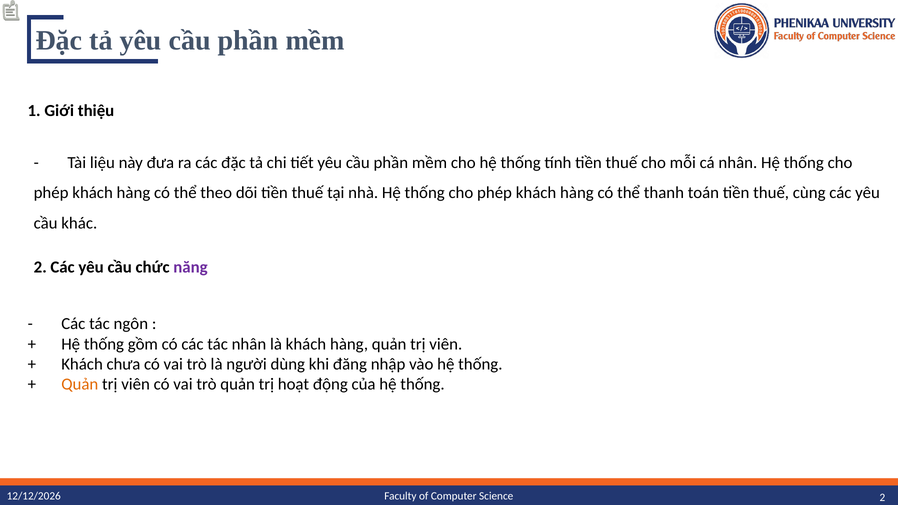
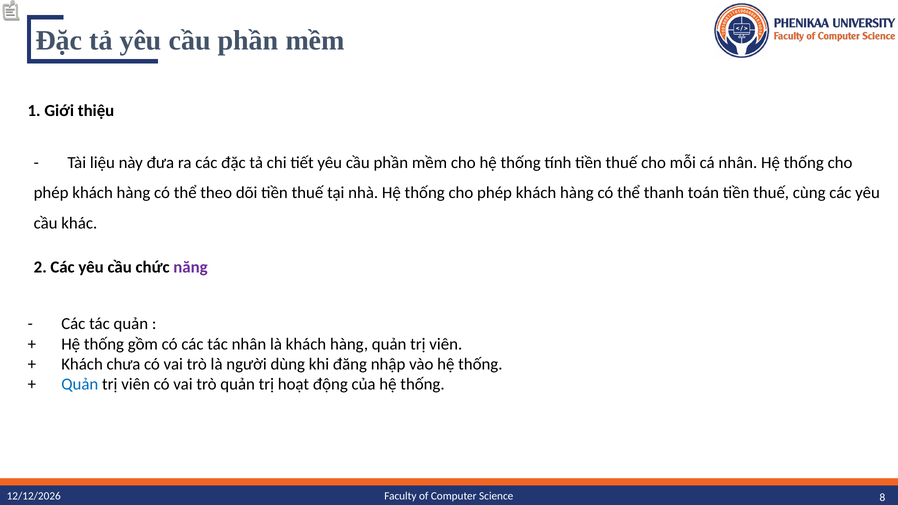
tác ngôn: ngôn -> quản
Quản at (80, 384) colour: orange -> blue
Science 2: 2 -> 8
